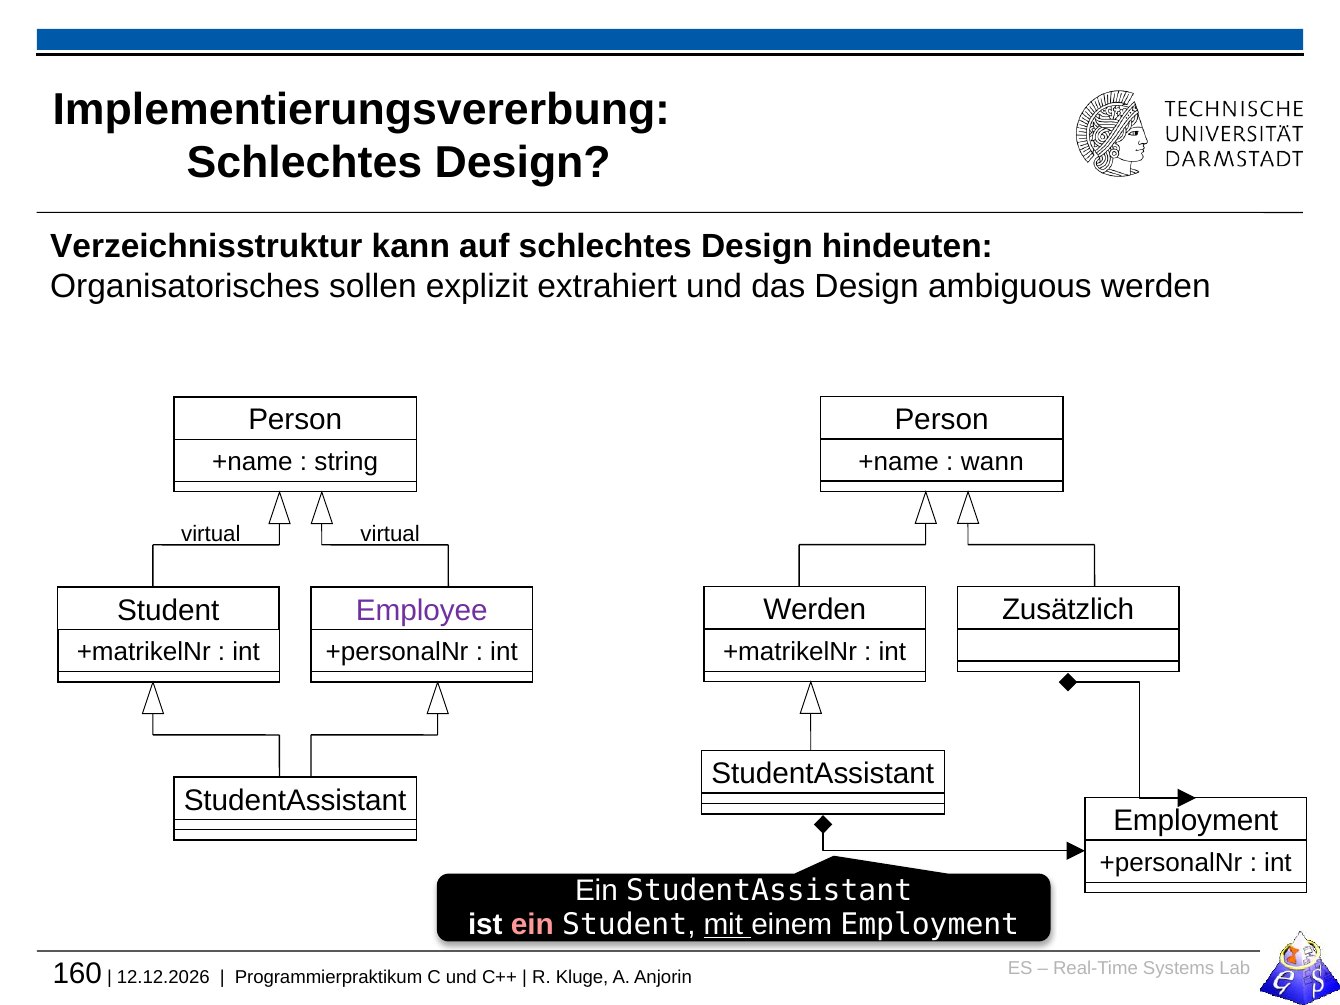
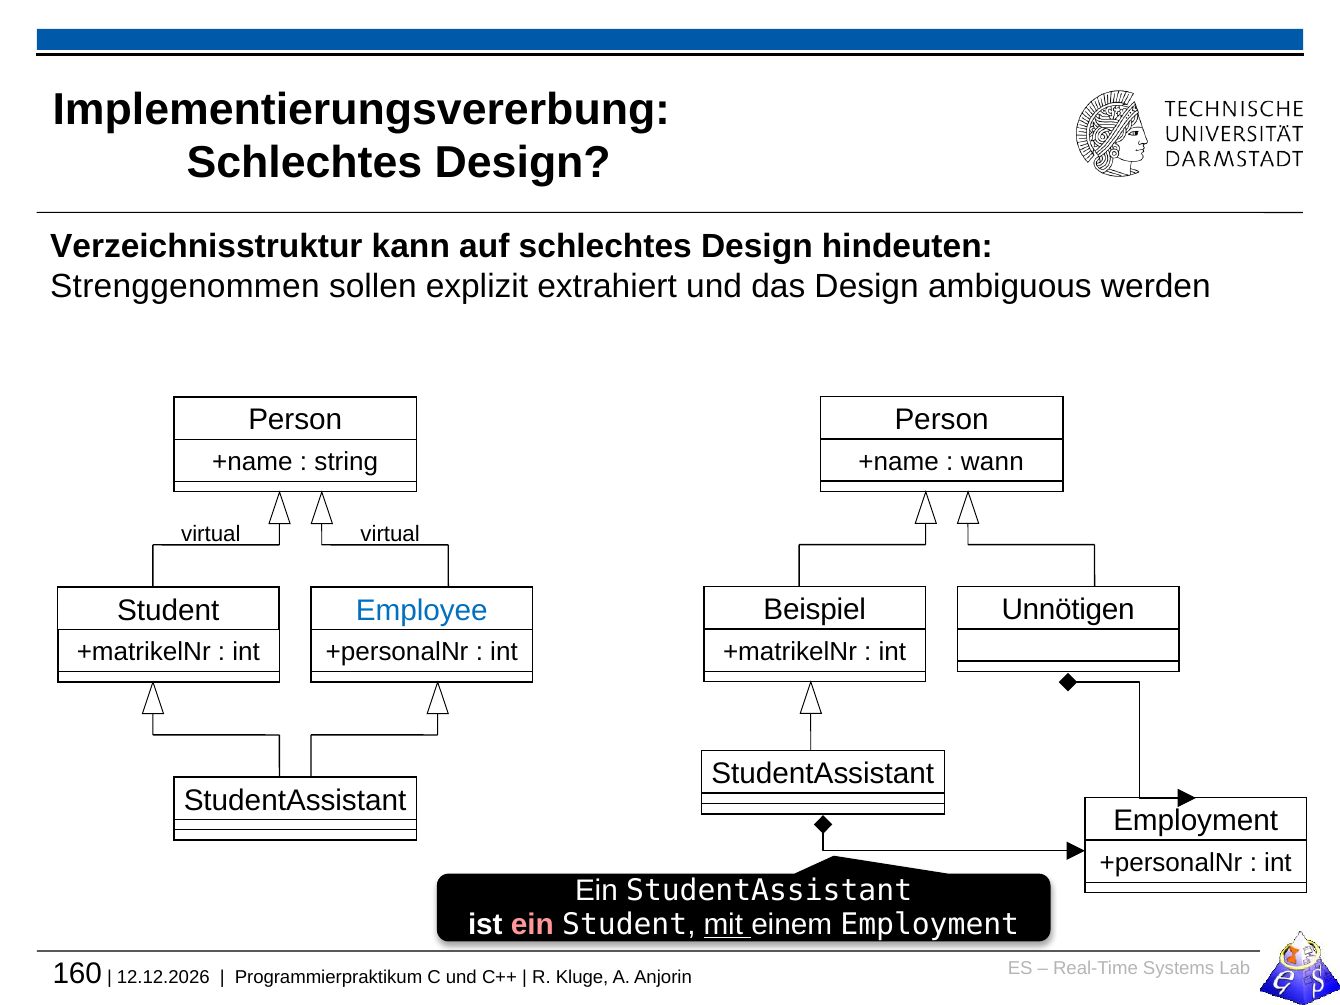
Organisatorisches: Organisatorisches -> Strenggenommen
Werden at (815, 610): Werden -> Beispiel
Zusätzlich: Zusätzlich -> Unnötigen
Employee colour: purple -> blue
